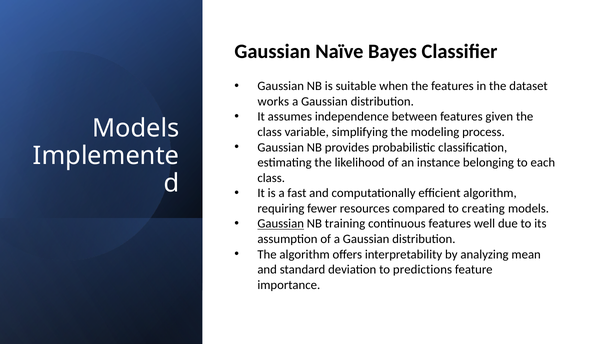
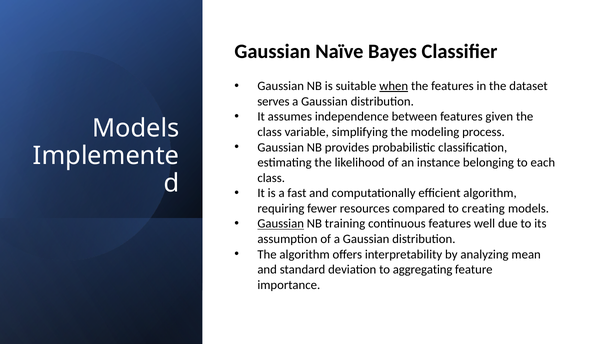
when underline: none -> present
works: works -> serves
predictions: predictions -> aggregating
